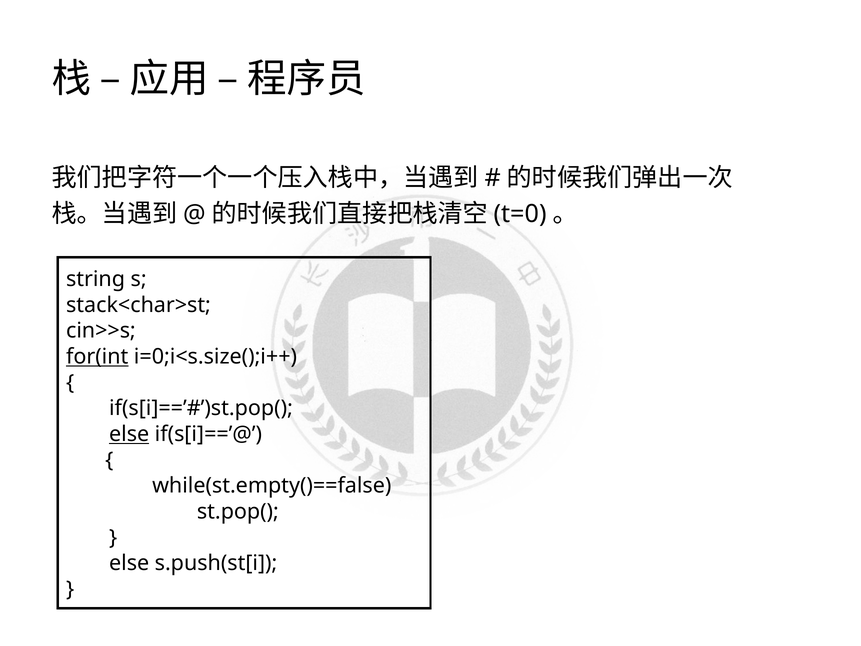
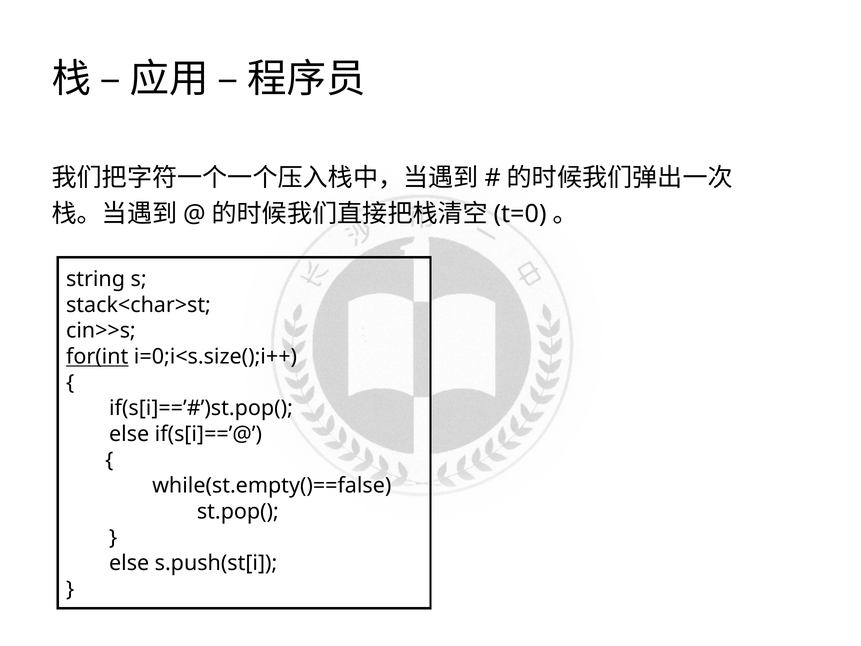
else at (129, 434) underline: present -> none
